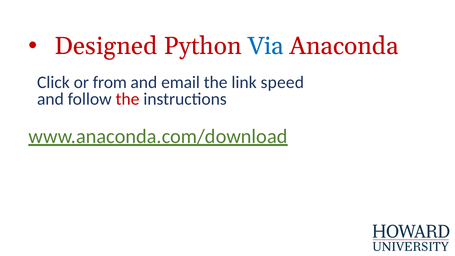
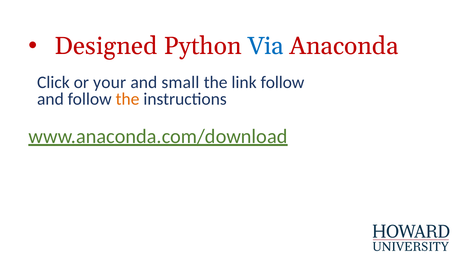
from: from -> your
email: email -> small
link speed: speed -> follow
the at (128, 99) colour: red -> orange
